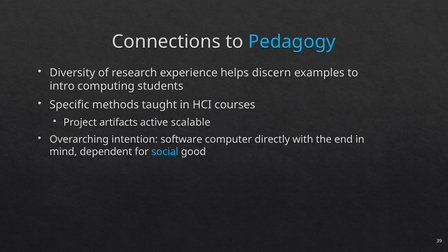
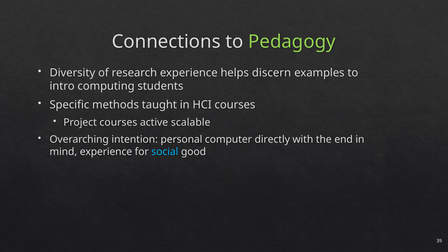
Pedagogy colour: light blue -> light green
Project artifacts: artifacts -> courses
software: software -> personal
mind dependent: dependent -> experience
